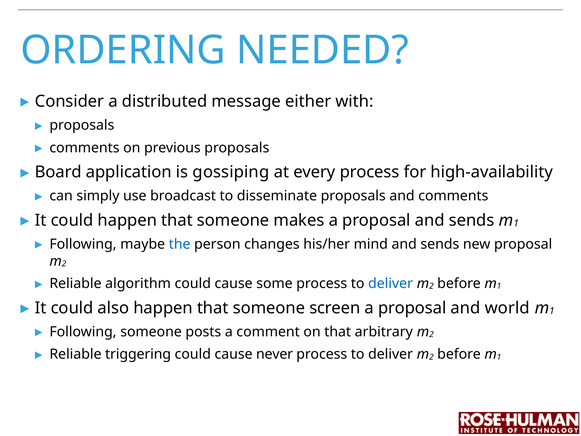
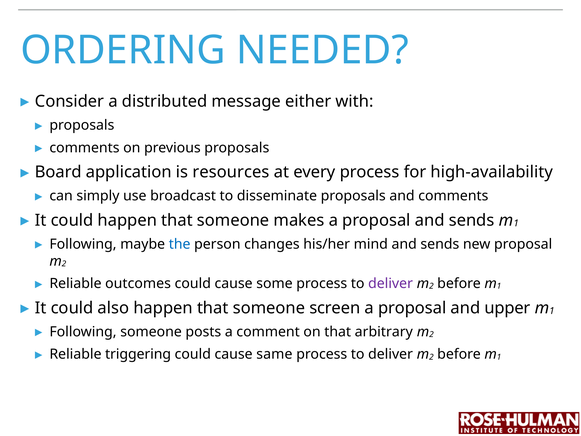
gossiping: gossiping -> resources
algorithm: algorithm -> outcomes
deliver at (391, 283) colour: blue -> purple
world: world -> upper
never: never -> same
